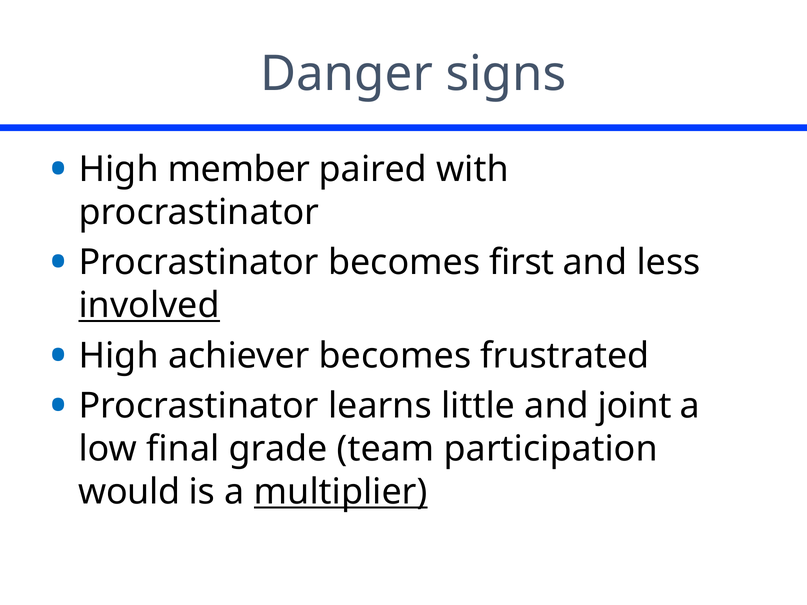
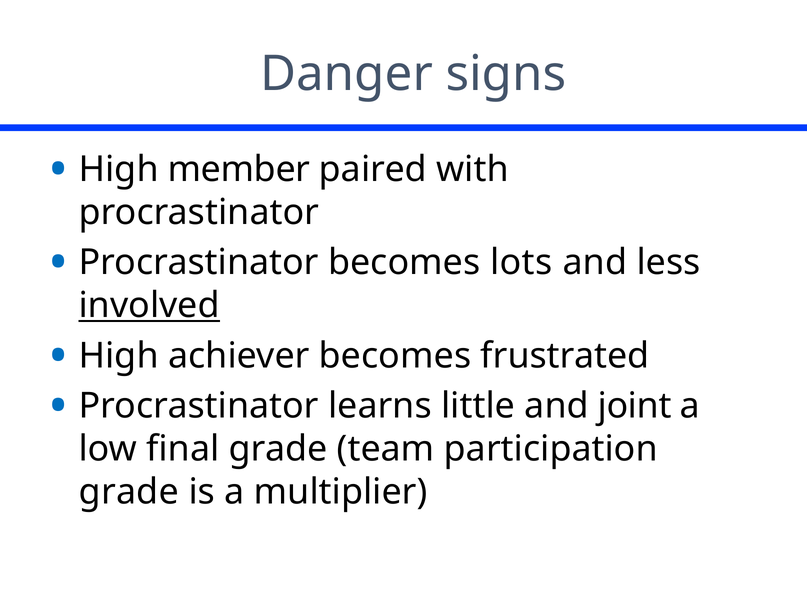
first: first -> lots
would at (129, 492): would -> grade
multiplier underline: present -> none
